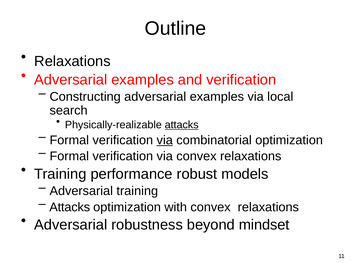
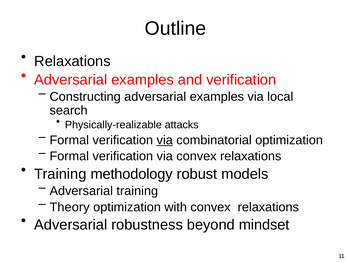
attacks at (182, 125) underline: present -> none
performance: performance -> methodology
Attacks at (70, 207): Attacks -> Theory
